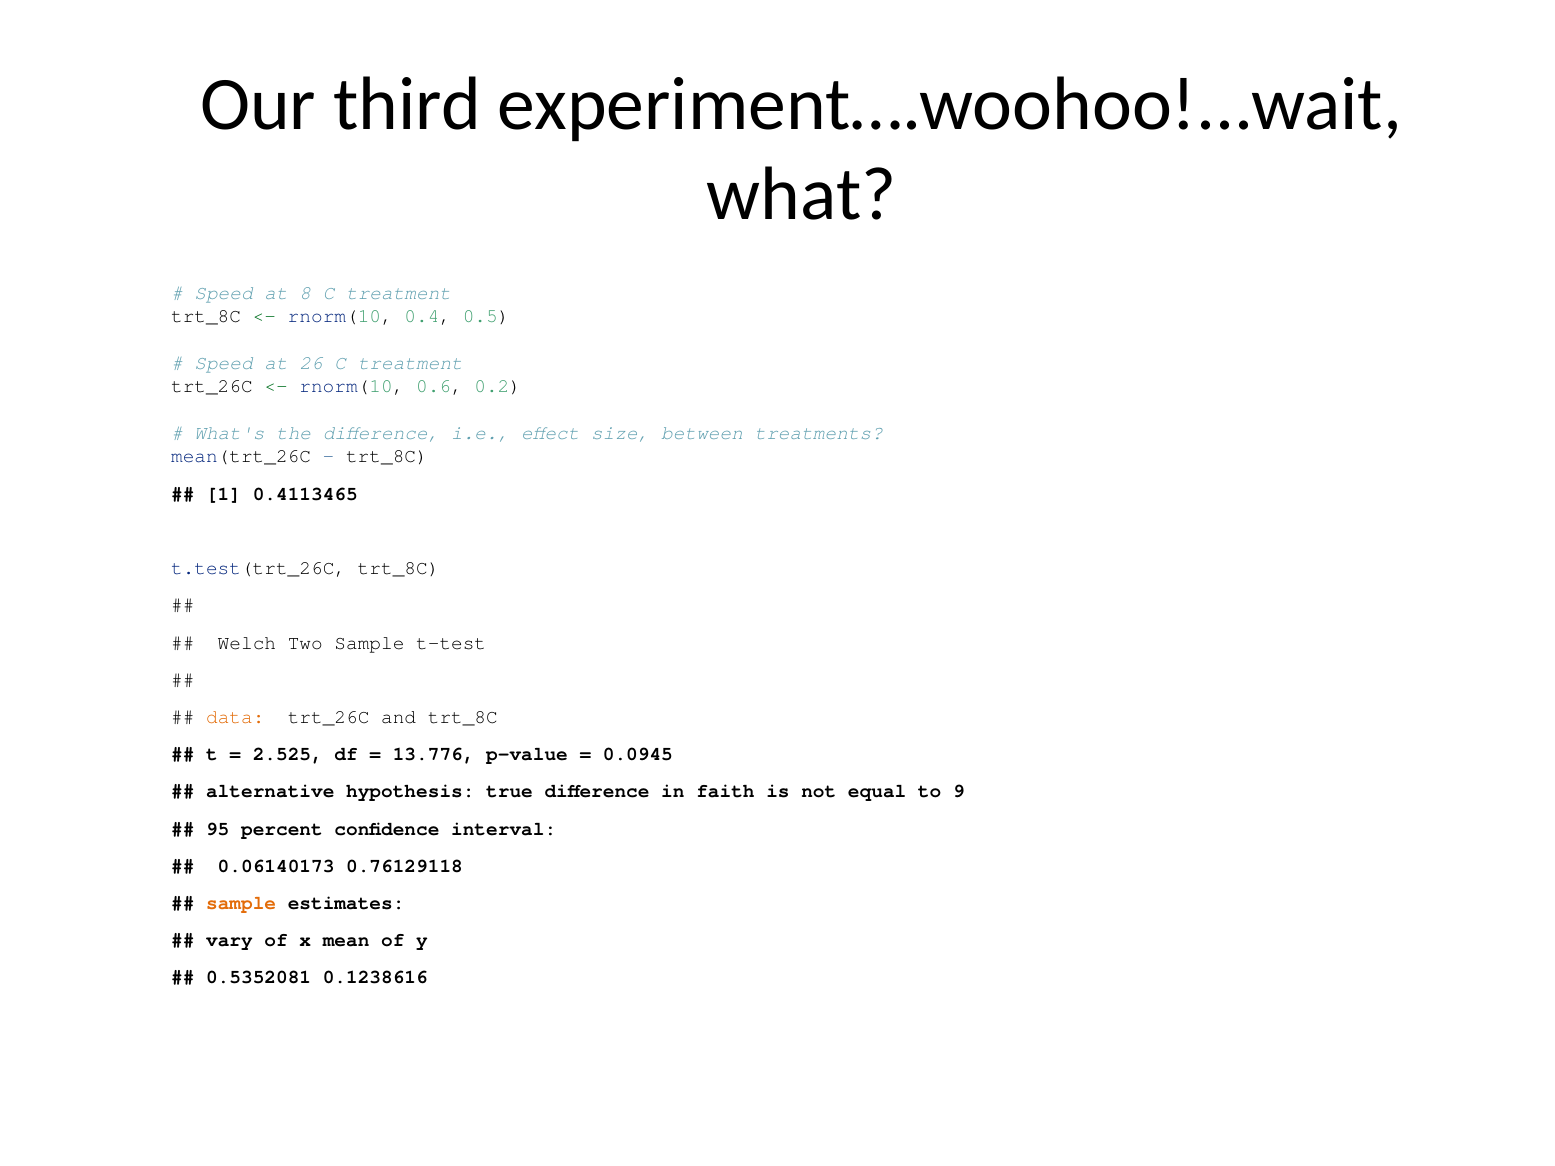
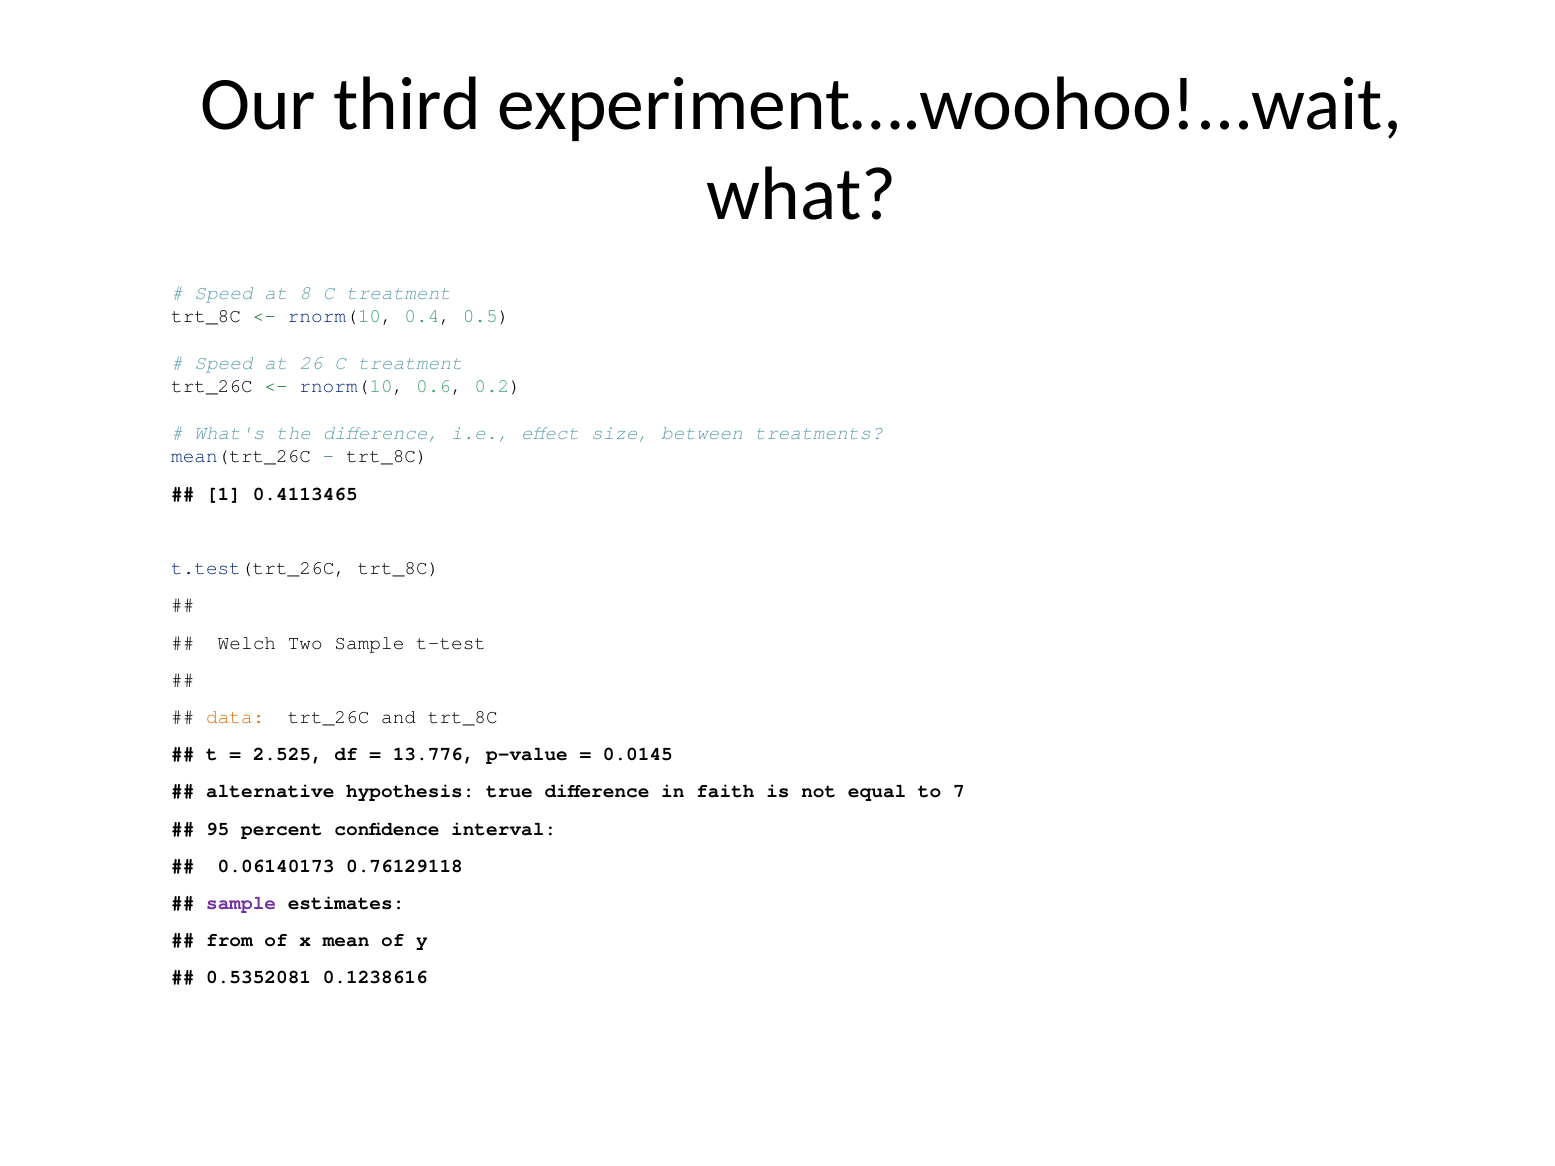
0.0945: 0.0945 -> 0.0145
9: 9 -> 7
sample at (241, 903) colour: orange -> purple
vary: vary -> from
